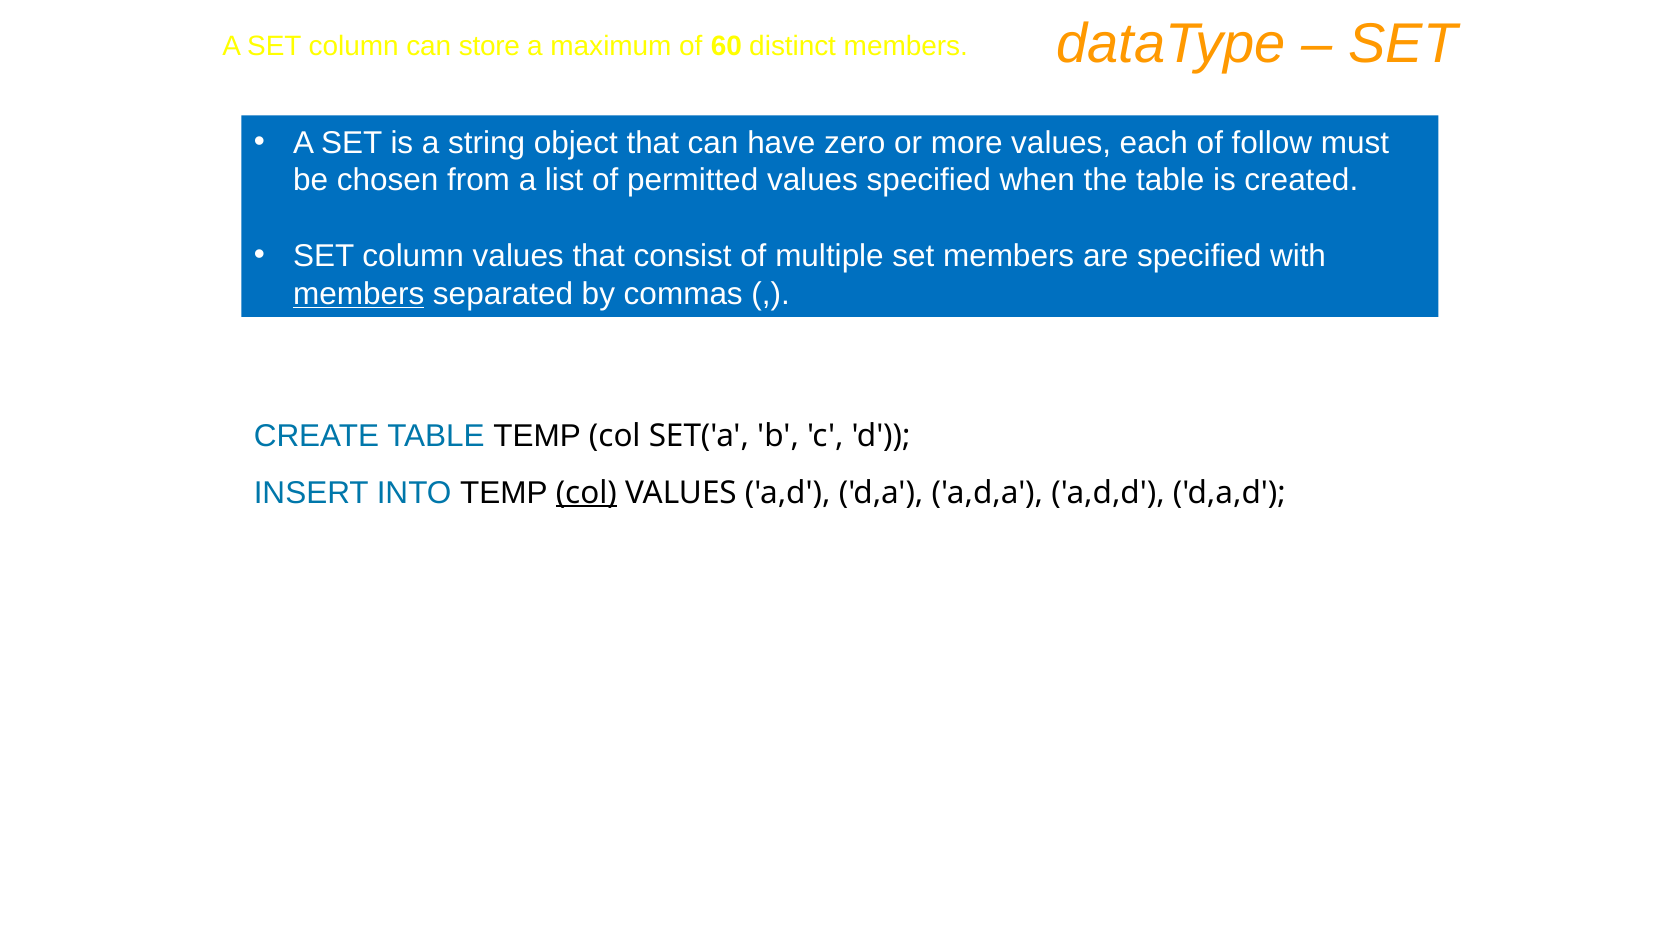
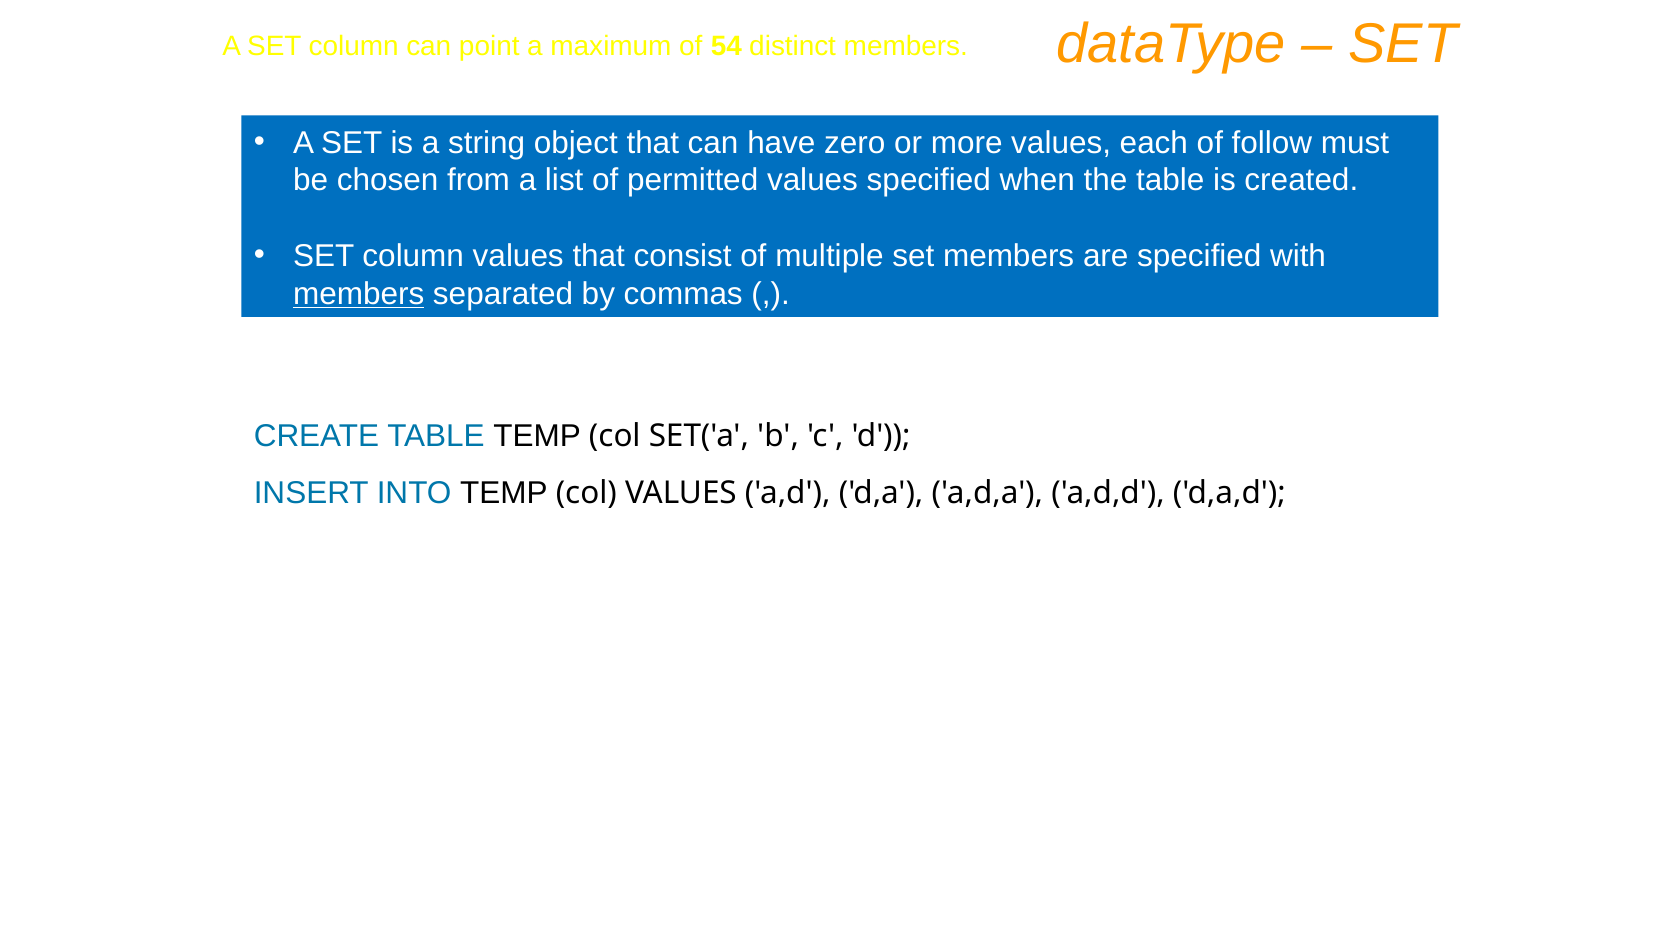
store: store -> point
60: 60 -> 54
col at (586, 493) underline: present -> none
